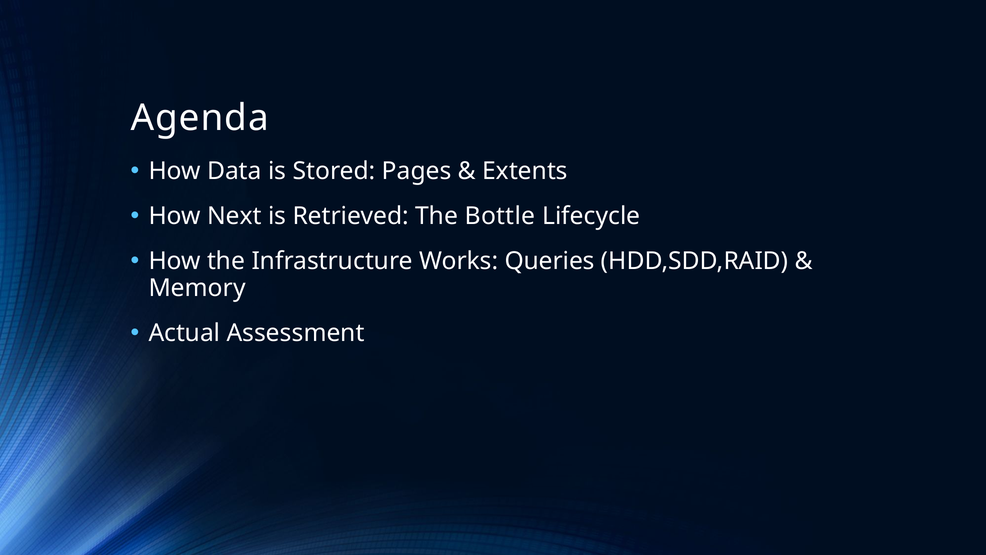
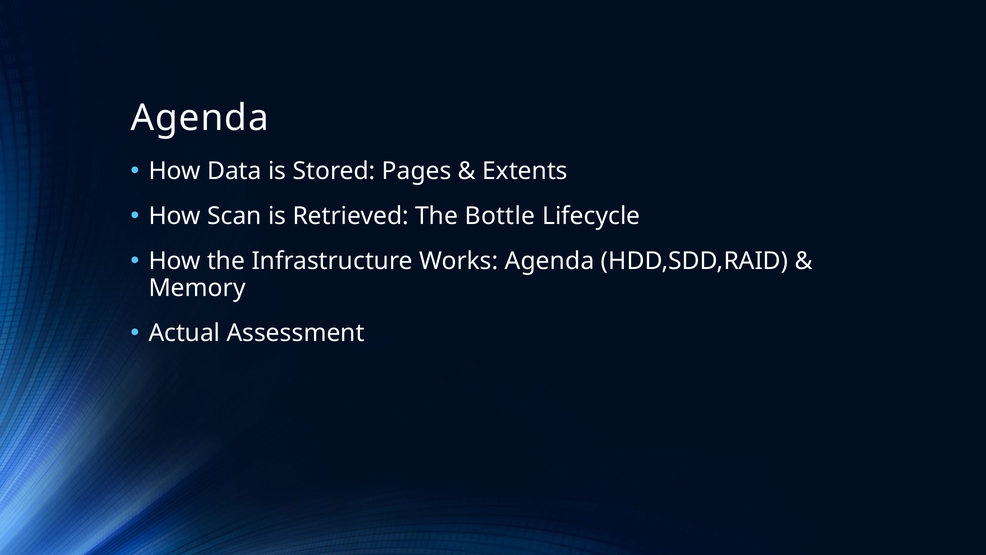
Next: Next -> Scan
Works Queries: Queries -> Agenda
